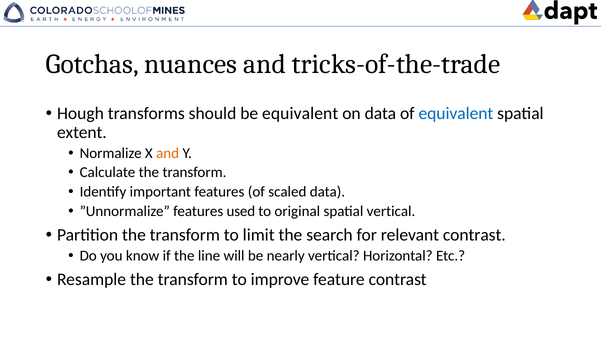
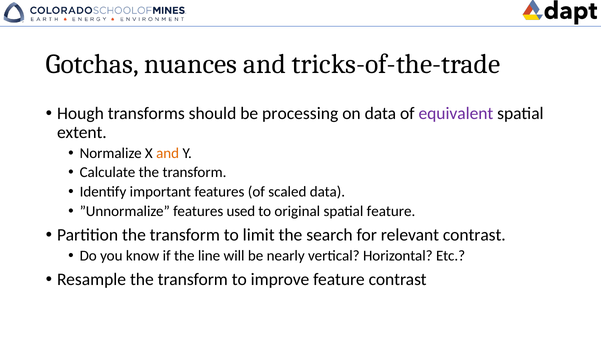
be equivalent: equivalent -> processing
equivalent at (456, 114) colour: blue -> purple
spatial vertical: vertical -> feature
